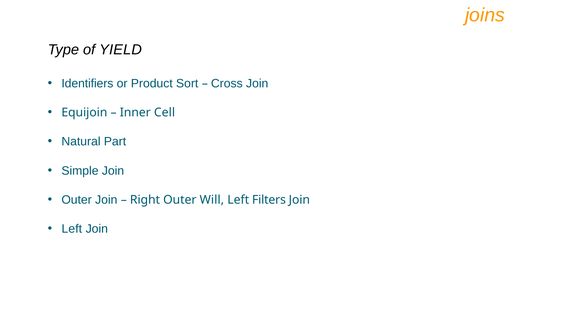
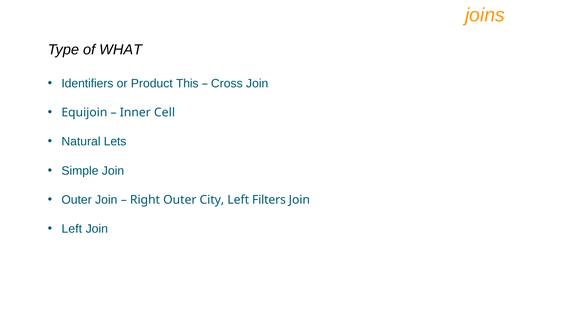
YIELD: YIELD -> WHAT
Sort: Sort -> This
Part: Part -> Lets
Will: Will -> City
